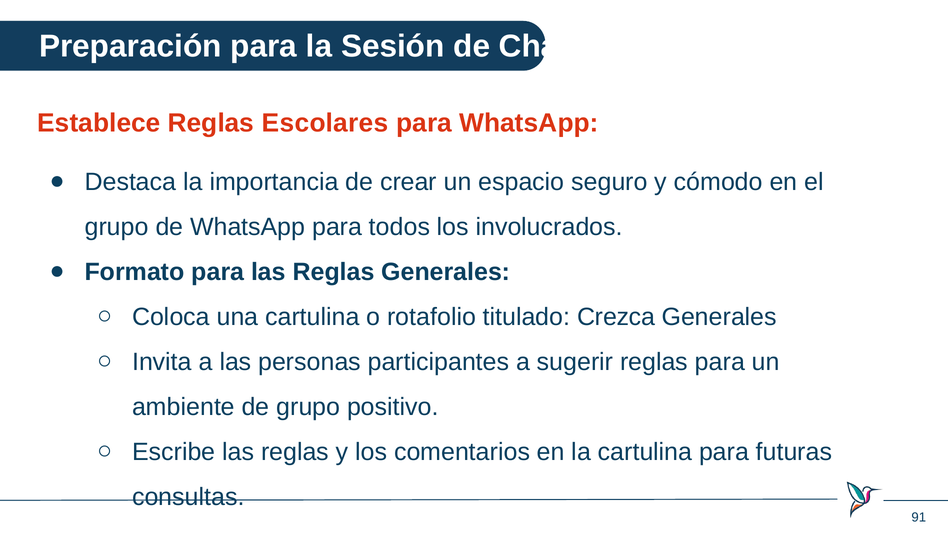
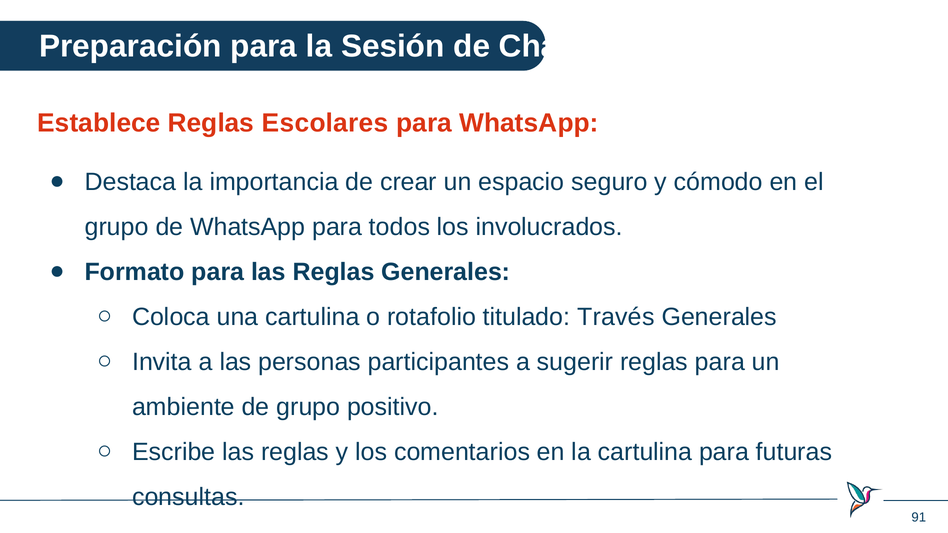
Crezca: Crezca -> Través
